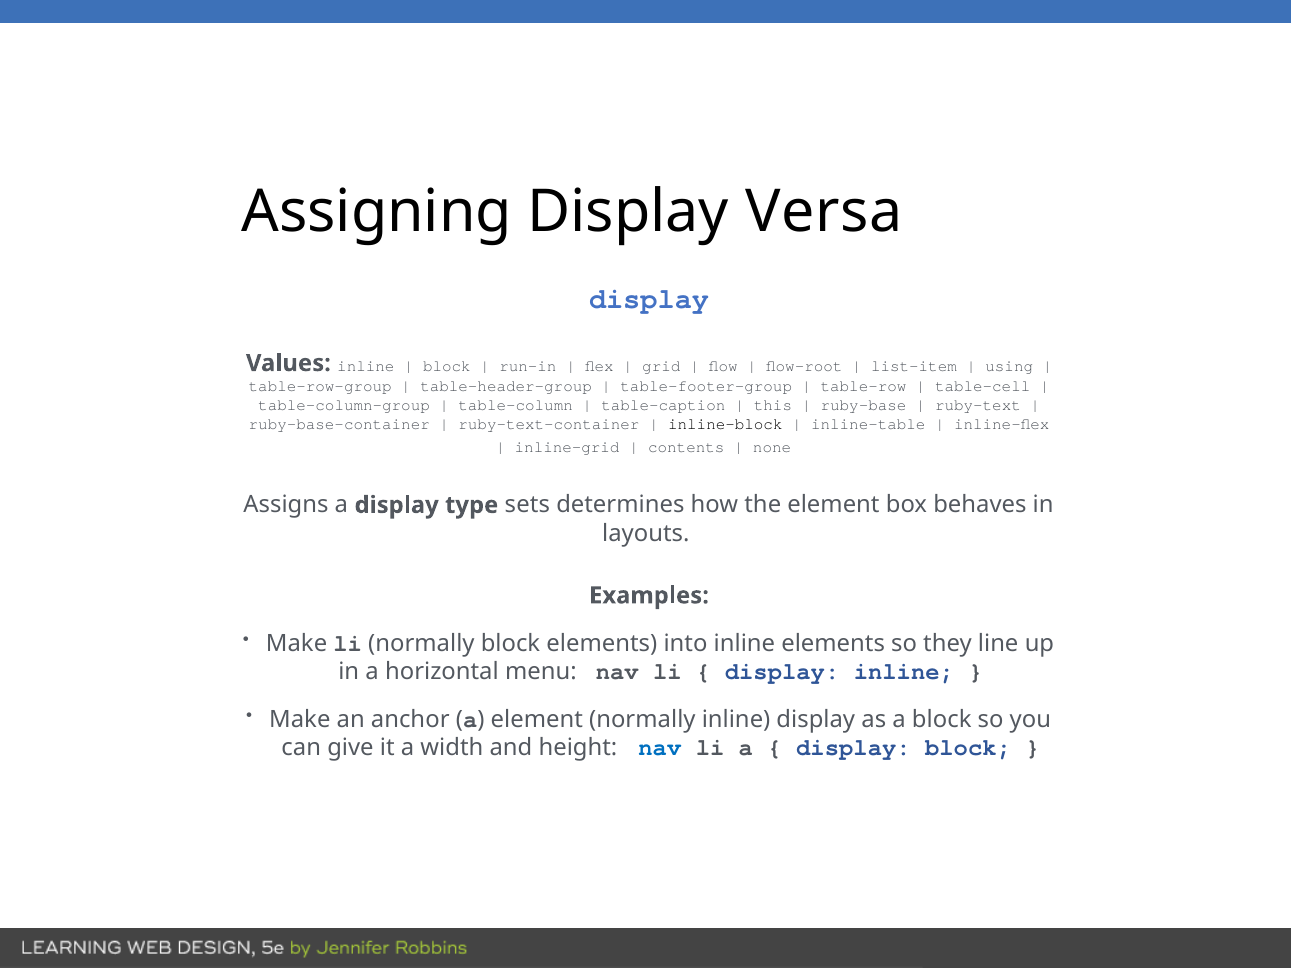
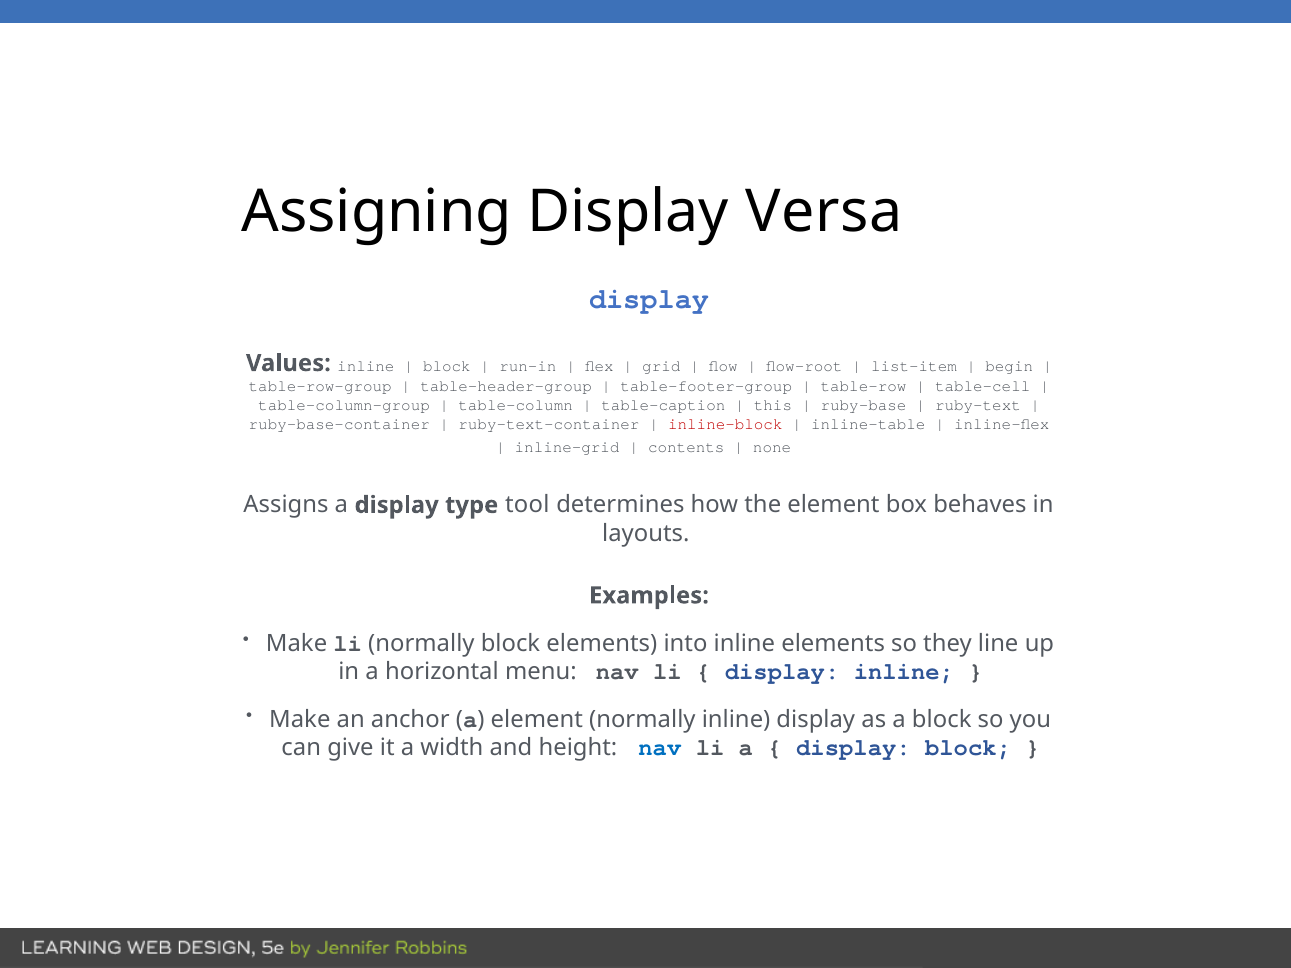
using: using -> begin
inline-block colour: black -> red
sets: sets -> tool
